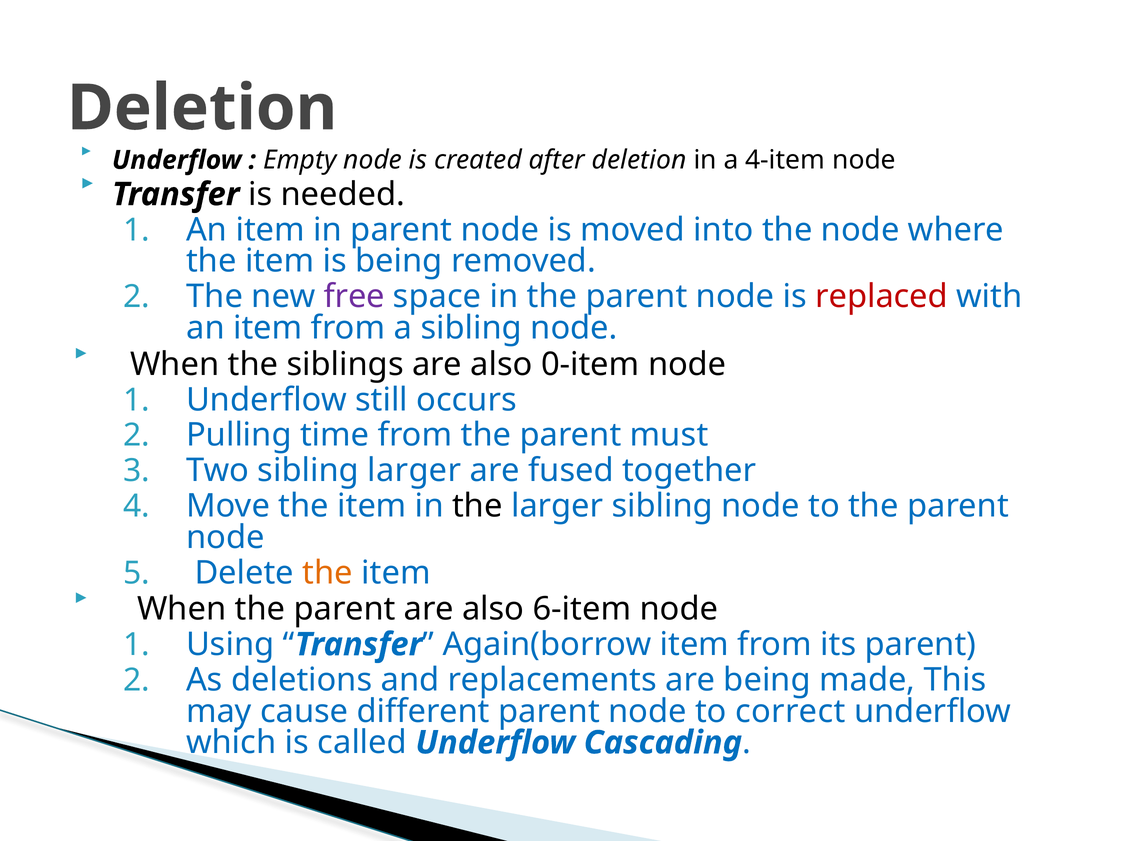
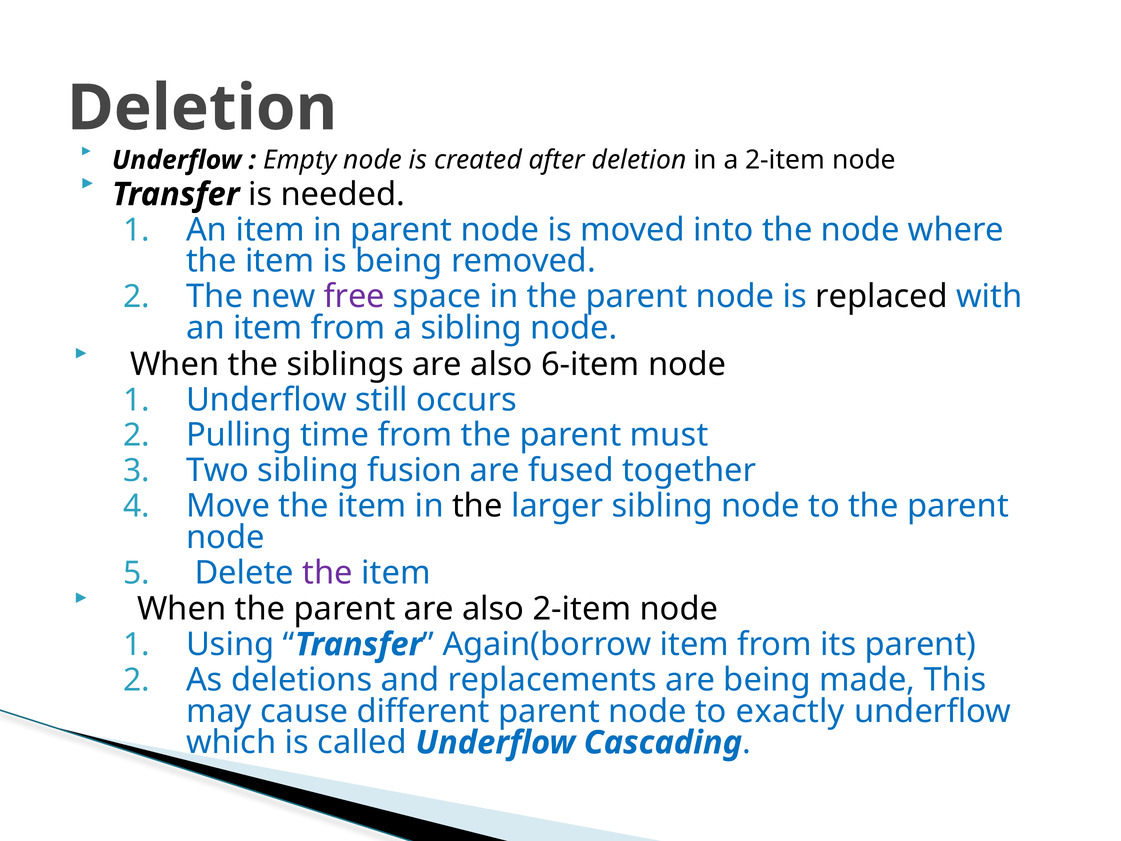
a 4-item: 4-item -> 2-item
replaced colour: red -> black
0-item: 0-item -> 6-item
sibling larger: larger -> fusion
the at (328, 573) colour: orange -> purple
also 6-item: 6-item -> 2-item
correct: correct -> exactly
